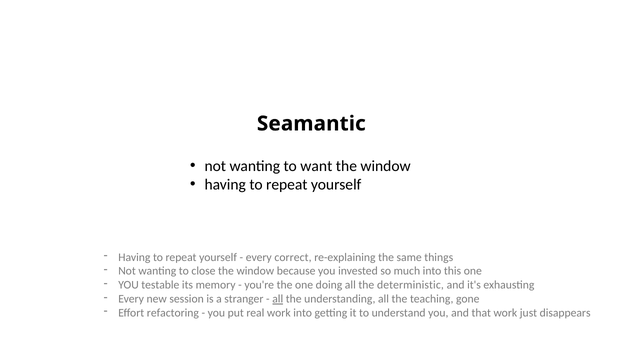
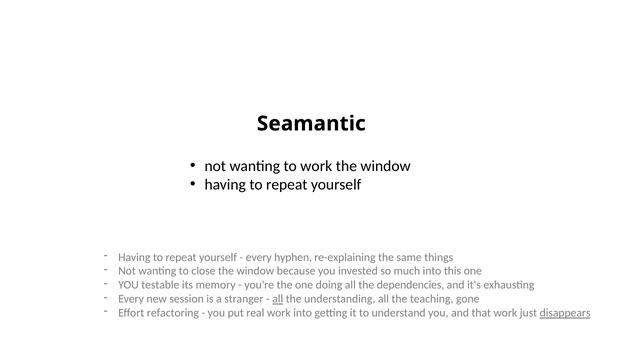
to want: want -> work
correct: correct -> hyphen
deterministic: deterministic -> dependencies
disappears underline: none -> present
